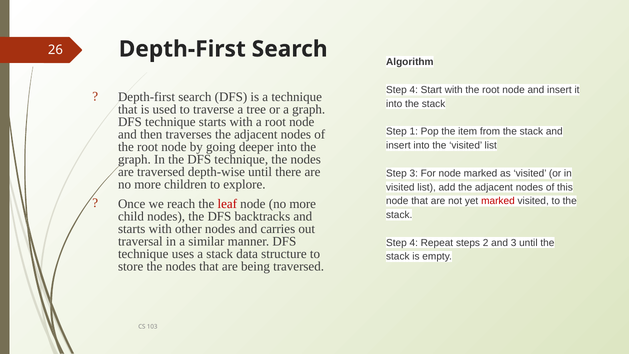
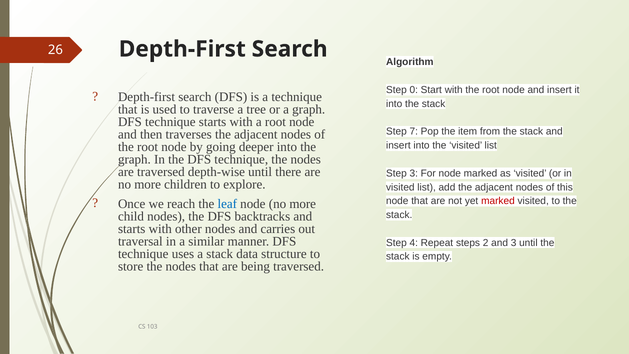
4 at (414, 90): 4 -> 0
1: 1 -> 7
leaf colour: red -> blue
